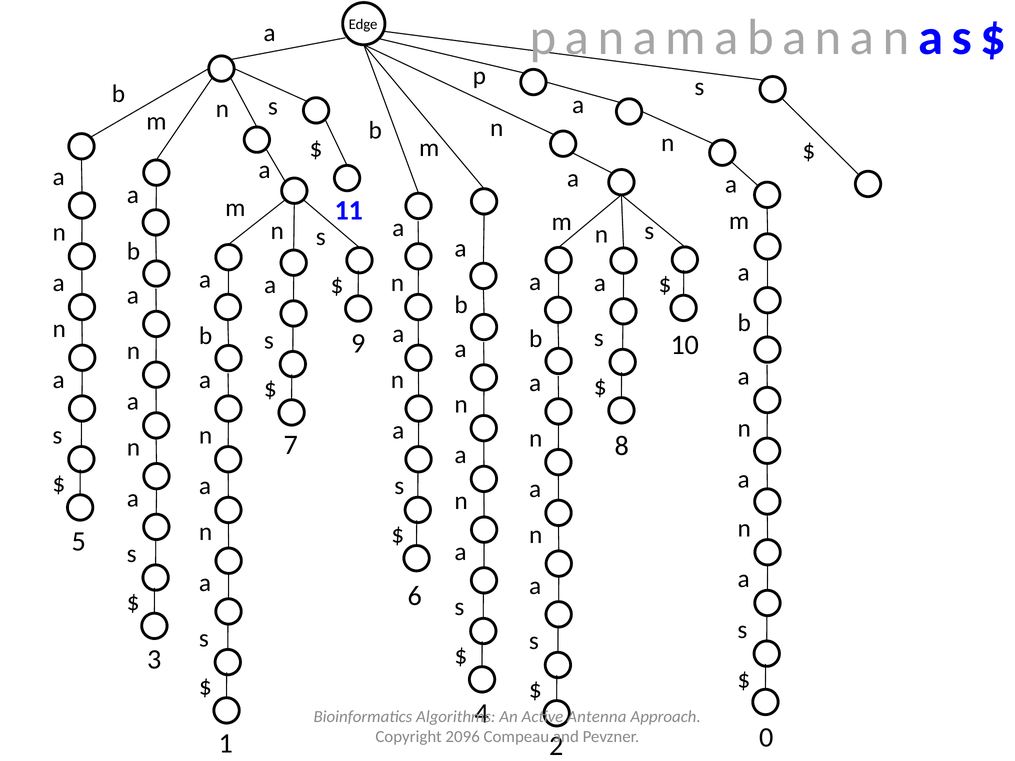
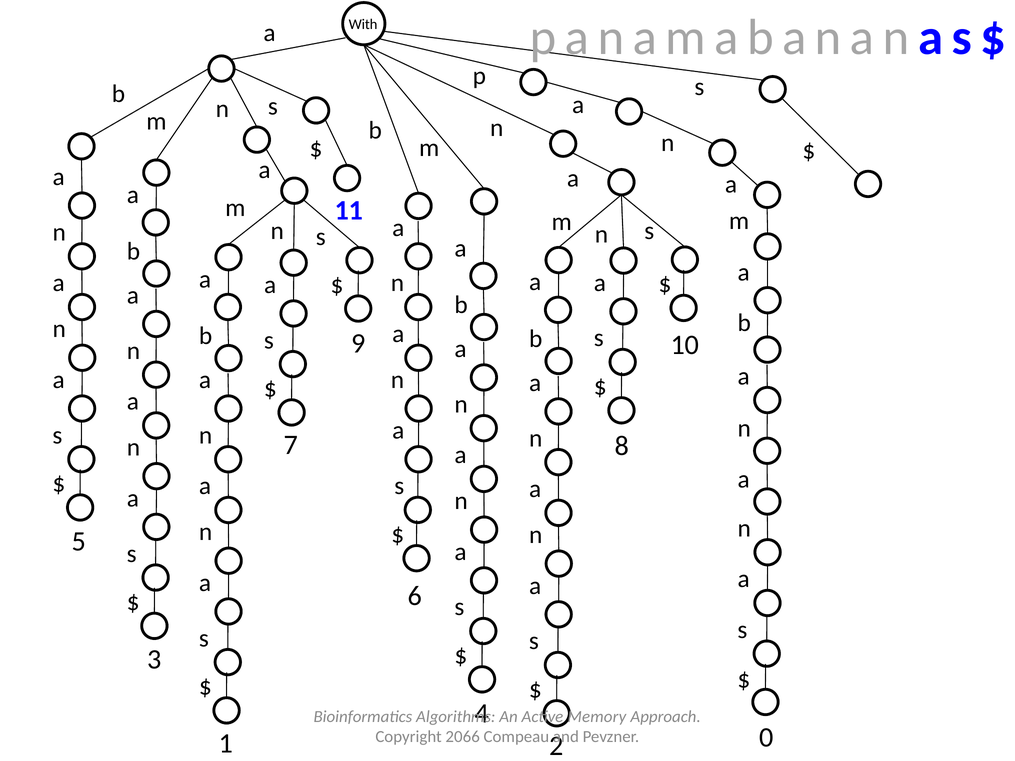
Edge: Edge -> With
Antenna: Antenna -> Memory
2096: 2096 -> 2066
